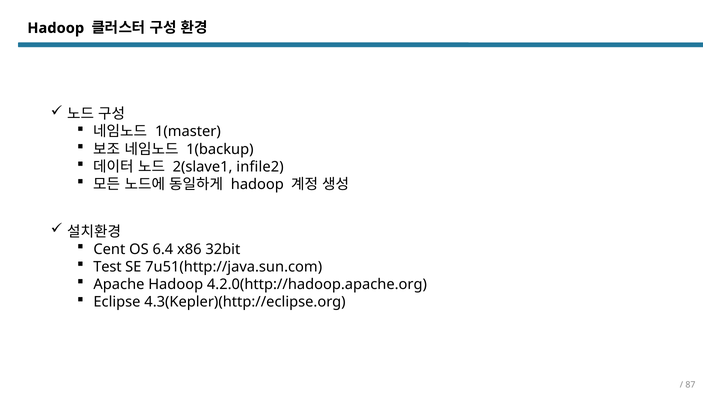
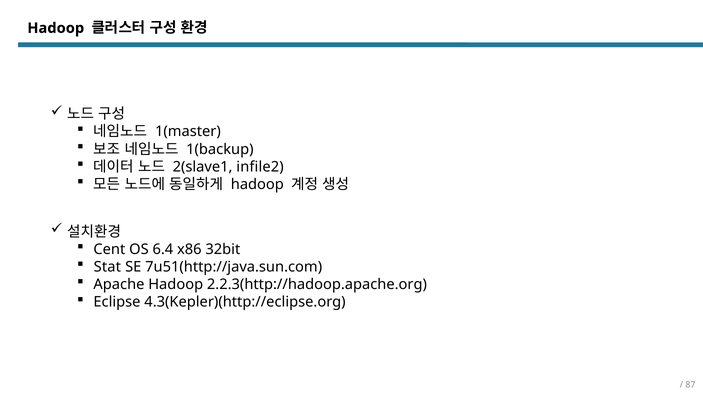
Test: Test -> Stat
4.2.0(http://hadoop.apache.org: 4.2.0(http://hadoop.apache.org -> 2.2.3(http://hadoop.apache.org
